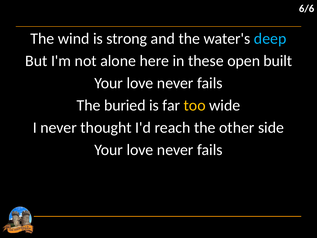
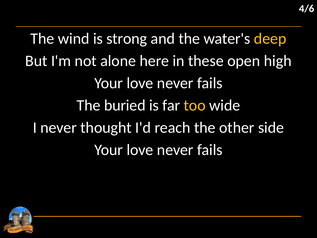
6/6: 6/6 -> 4/6
deep colour: light blue -> yellow
built: built -> high
